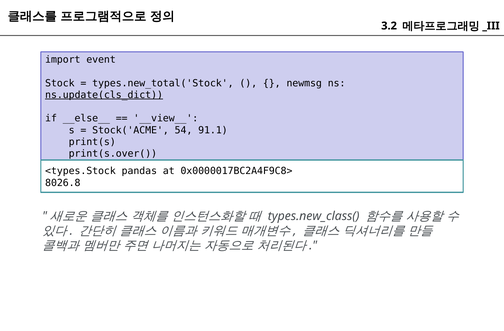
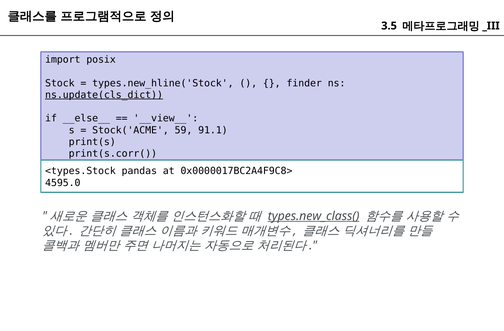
3.2: 3.2 -> 3.5
event: event -> posix
types.new_total('Stock: types.new_total('Stock -> types.new_hline('Stock
newmsg: newmsg -> finder
54: 54 -> 59
print(s.over(: print(s.over( -> print(s.corr(
8026.8: 8026.8 -> 4595.0
types.new_class( underline: none -> present
